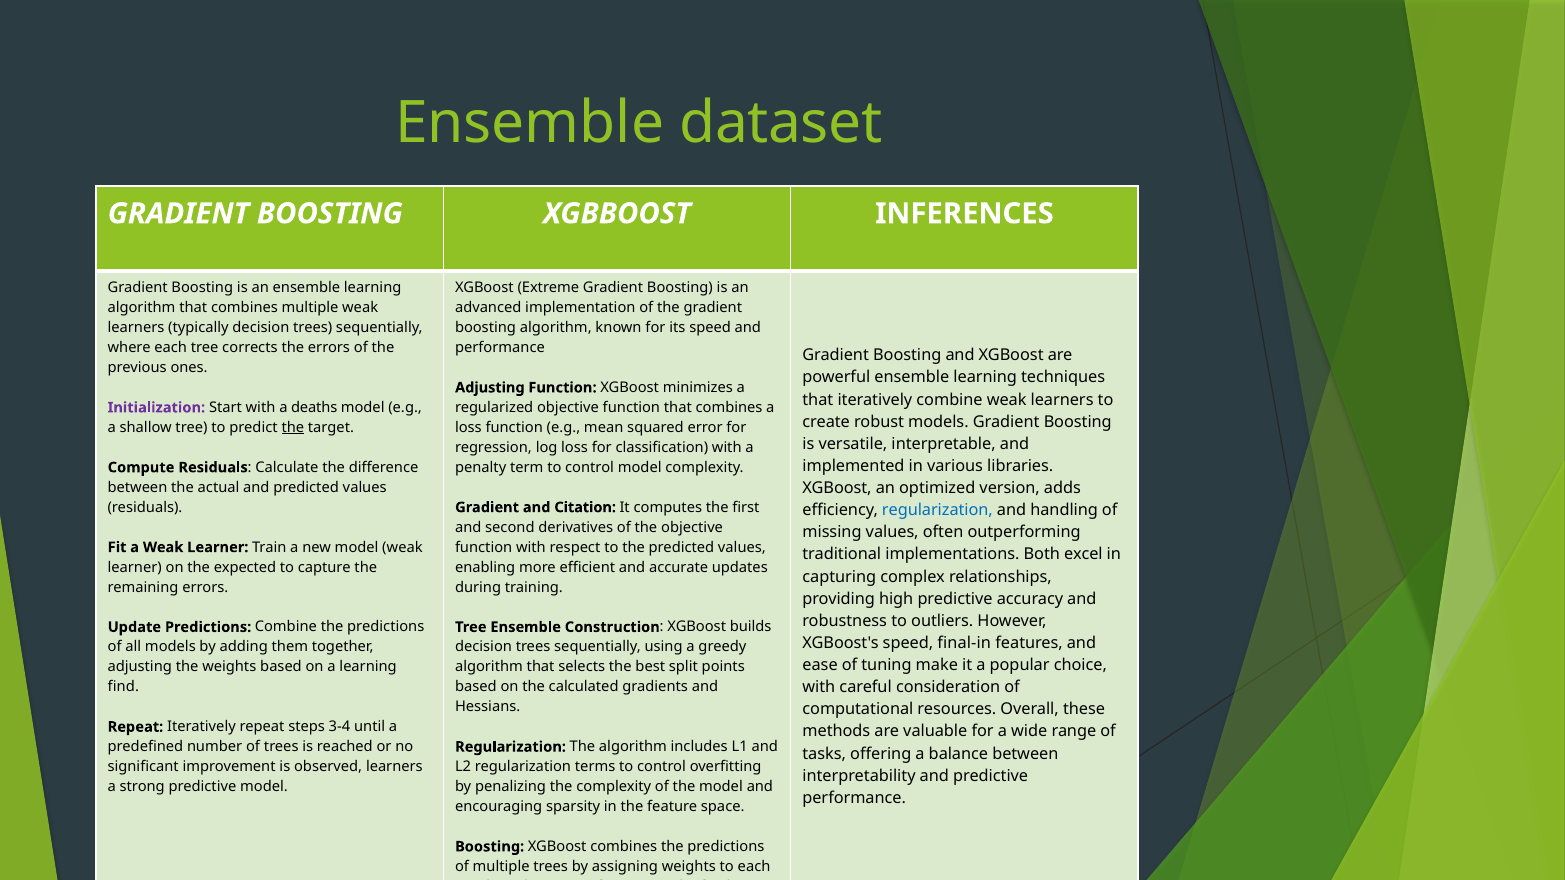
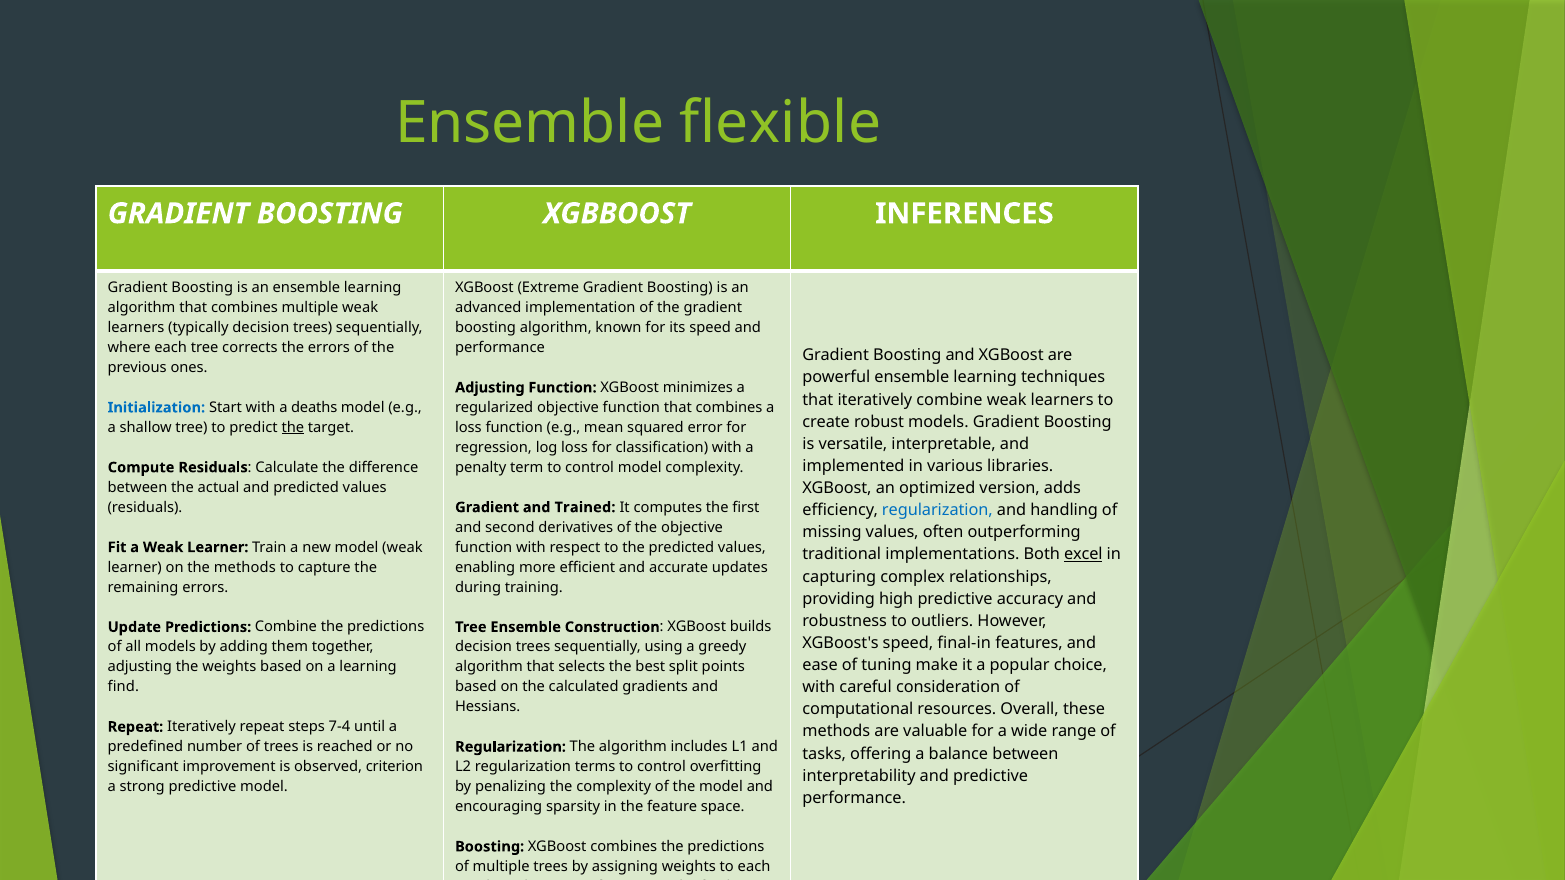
dataset: dataset -> flexible
Initialization colour: purple -> blue
Citation: Citation -> Trained
excel underline: none -> present
the expected: expected -> methods
3-4: 3-4 -> 7-4
observed learners: learners -> criterion
